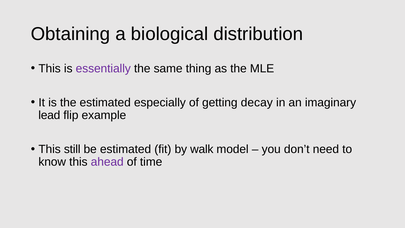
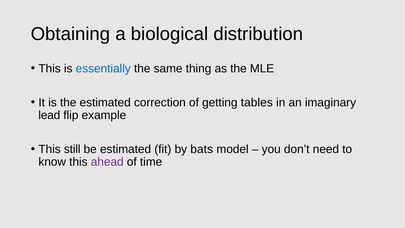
essentially colour: purple -> blue
especially: especially -> correction
decay: decay -> tables
walk: walk -> bats
